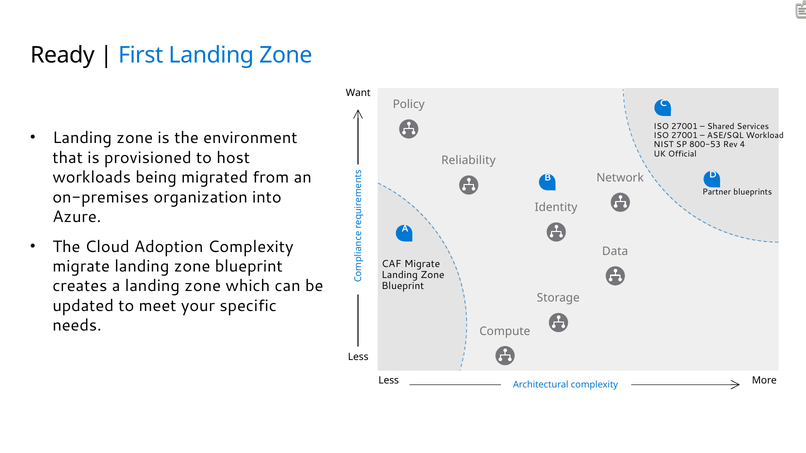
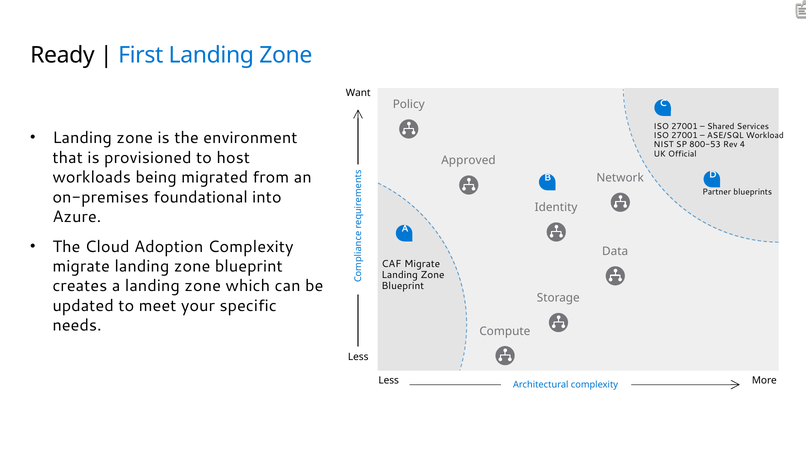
Reliability: Reliability -> Approved
organization: organization -> foundational
